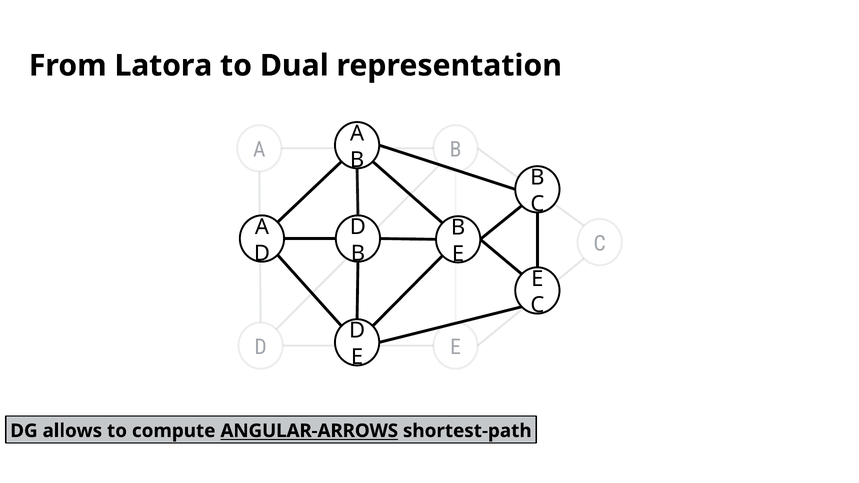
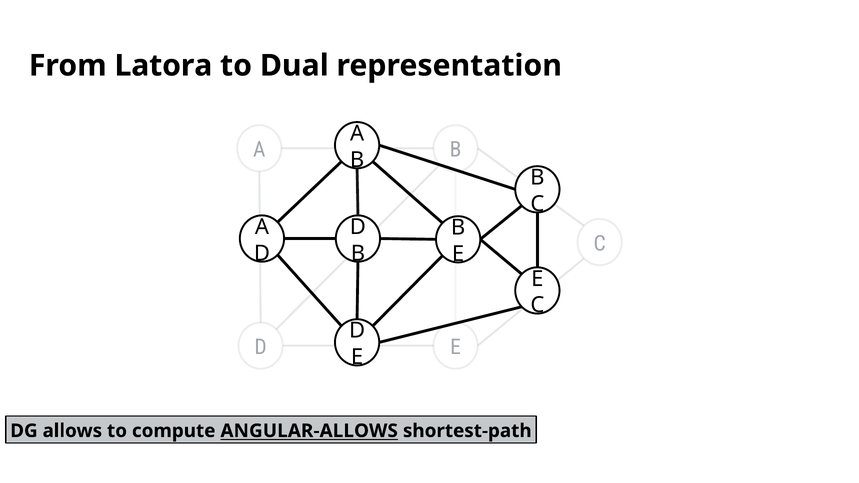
ANGULAR-ARROWS: ANGULAR-ARROWS -> ANGULAR-ALLOWS
